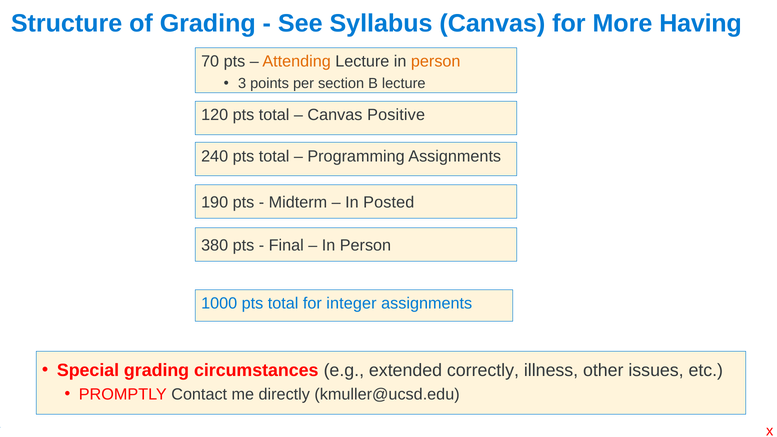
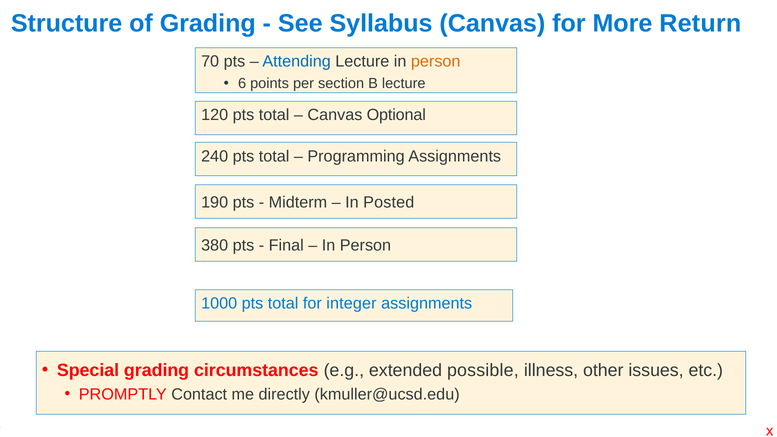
Having: Having -> Return
Attending colour: orange -> blue
3: 3 -> 6
Positive: Positive -> Optional
correctly: correctly -> possible
